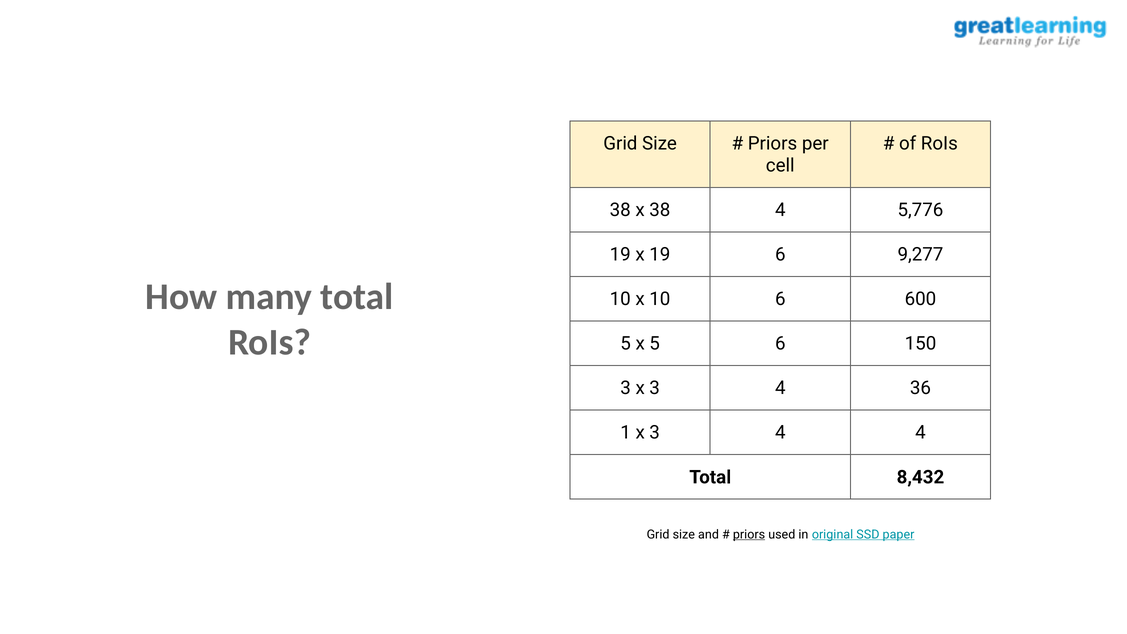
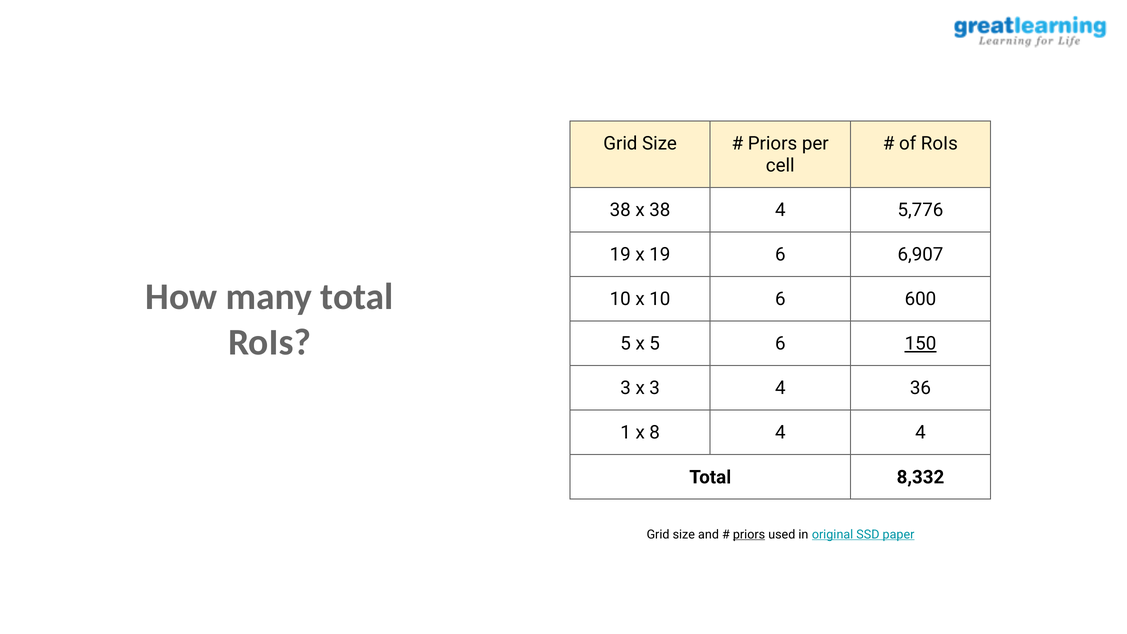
9,277: 9,277 -> 6,907
150 underline: none -> present
1 x 3: 3 -> 8
8,432: 8,432 -> 8,332
